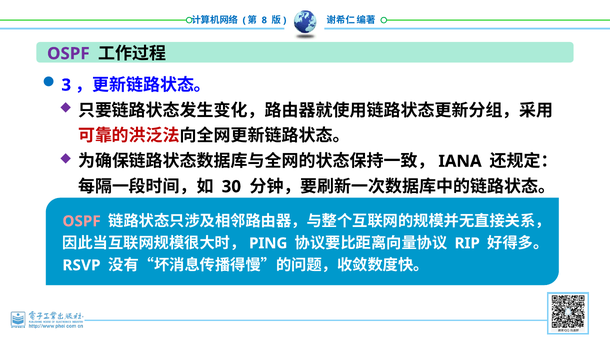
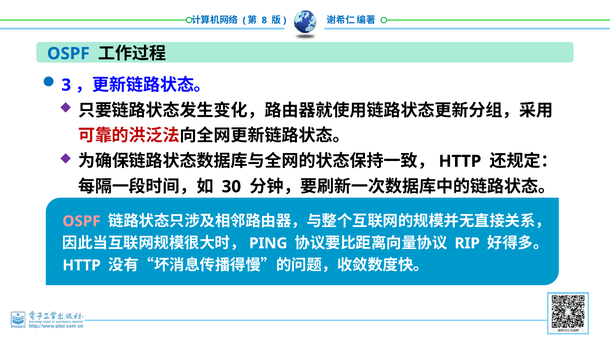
OSPF at (68, 54) colour: purple -> blue
IANA at (460, 161): IANA -> HTTP
RSVP at (81, 265): RSVP -> HTTP
